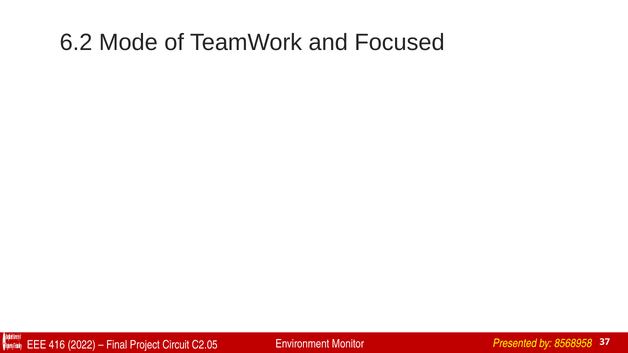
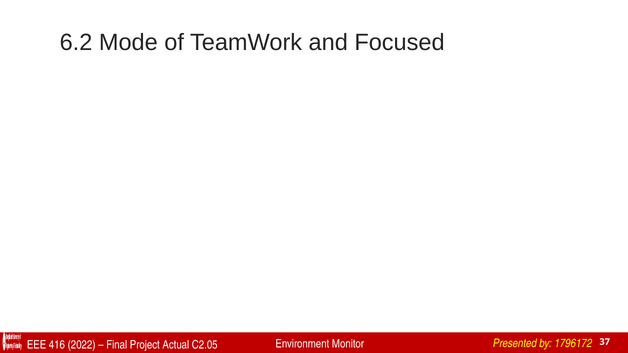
Circuit: Circuit -> Actual
8568958: 8568958 -> 1796172
